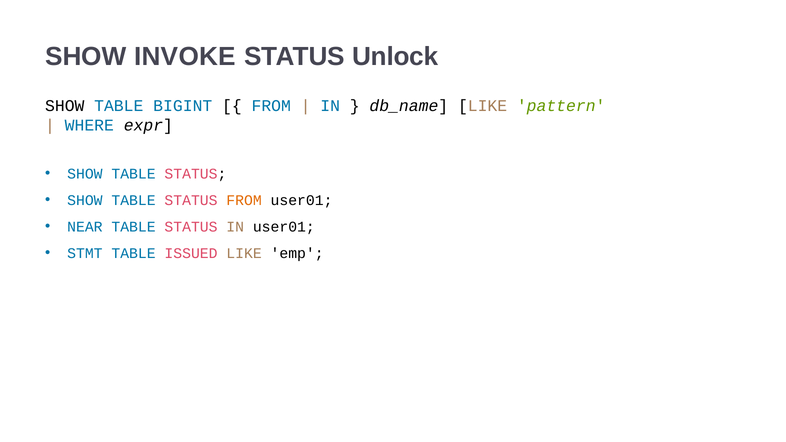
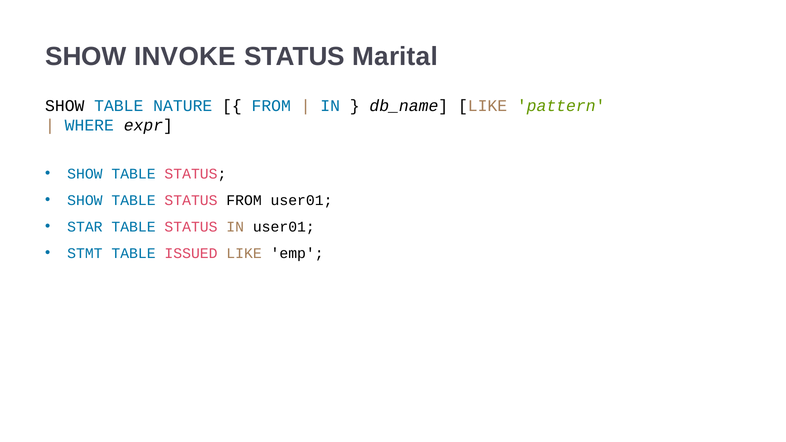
Unlock: Unlock -> Marital
BIGINT: BIGINT -> NATURE
FROM at (244, 200) colour: orange -> black
NEAR: NEAR -> STAR
